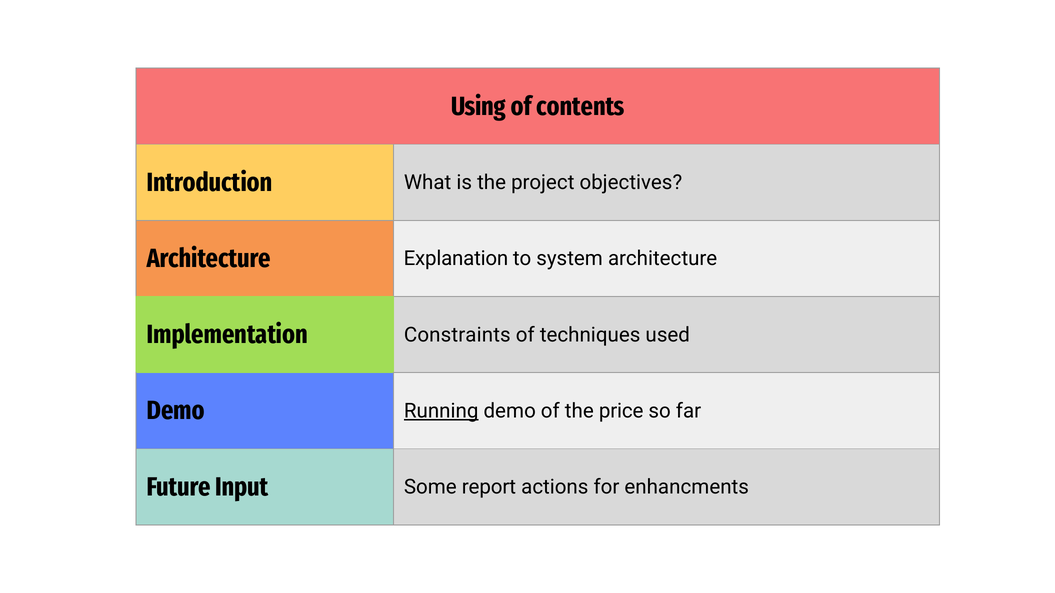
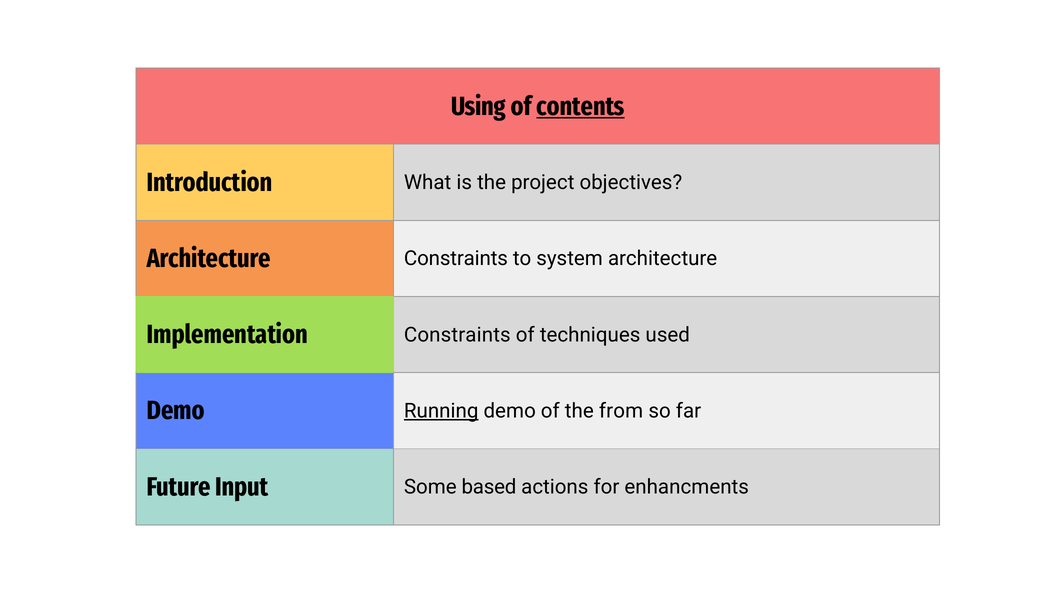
contents underline: none -> present
Architecture Explanation: Explanation -> Constraints
price: price -> from
report: report -> based
